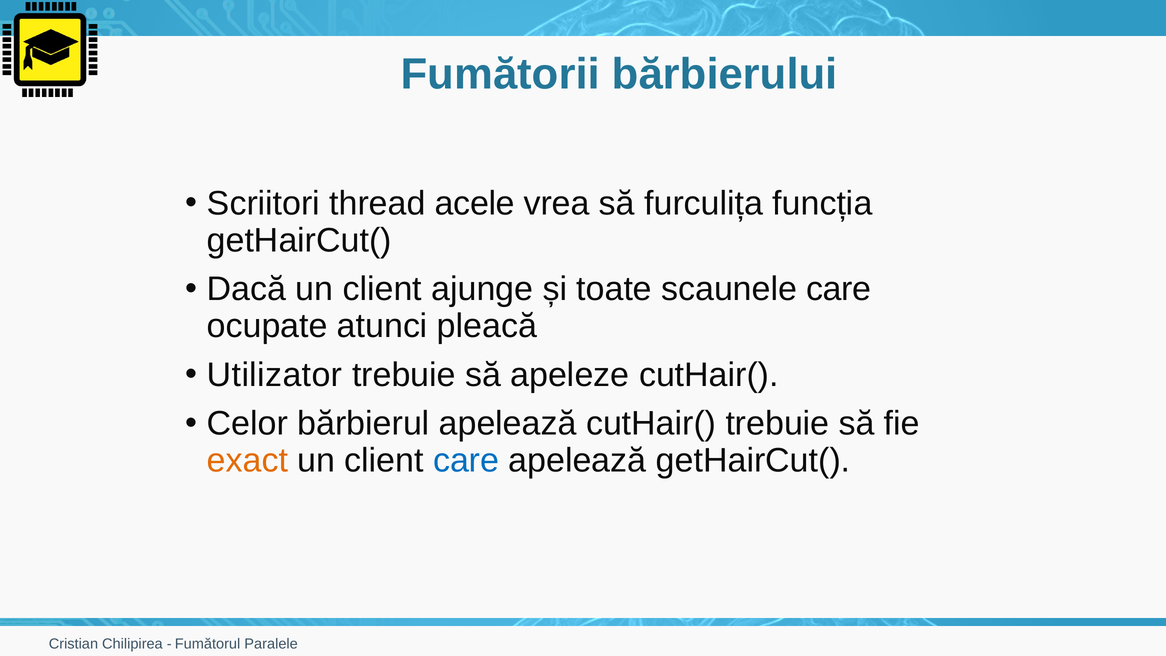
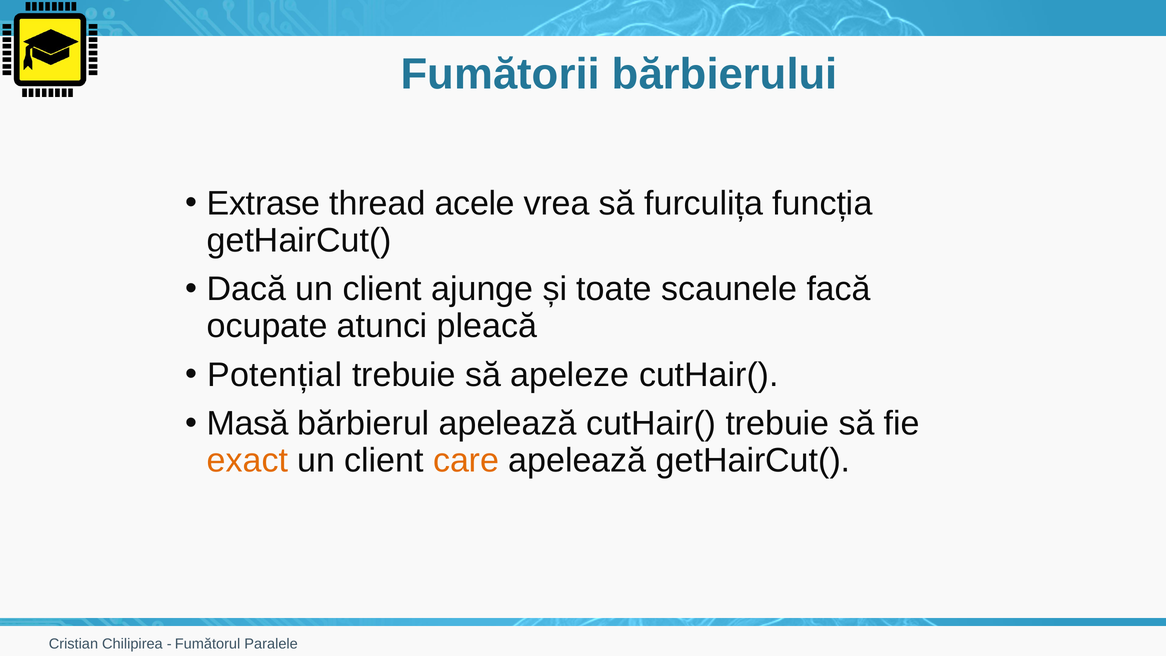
Scriitori: Scriitori -> Extrase
scaunele care: care -> facă
Utilizator: Utilizator -> Potențial
Celor: Celor -> Masă
care at (466, 460) colour: blue -> orange
